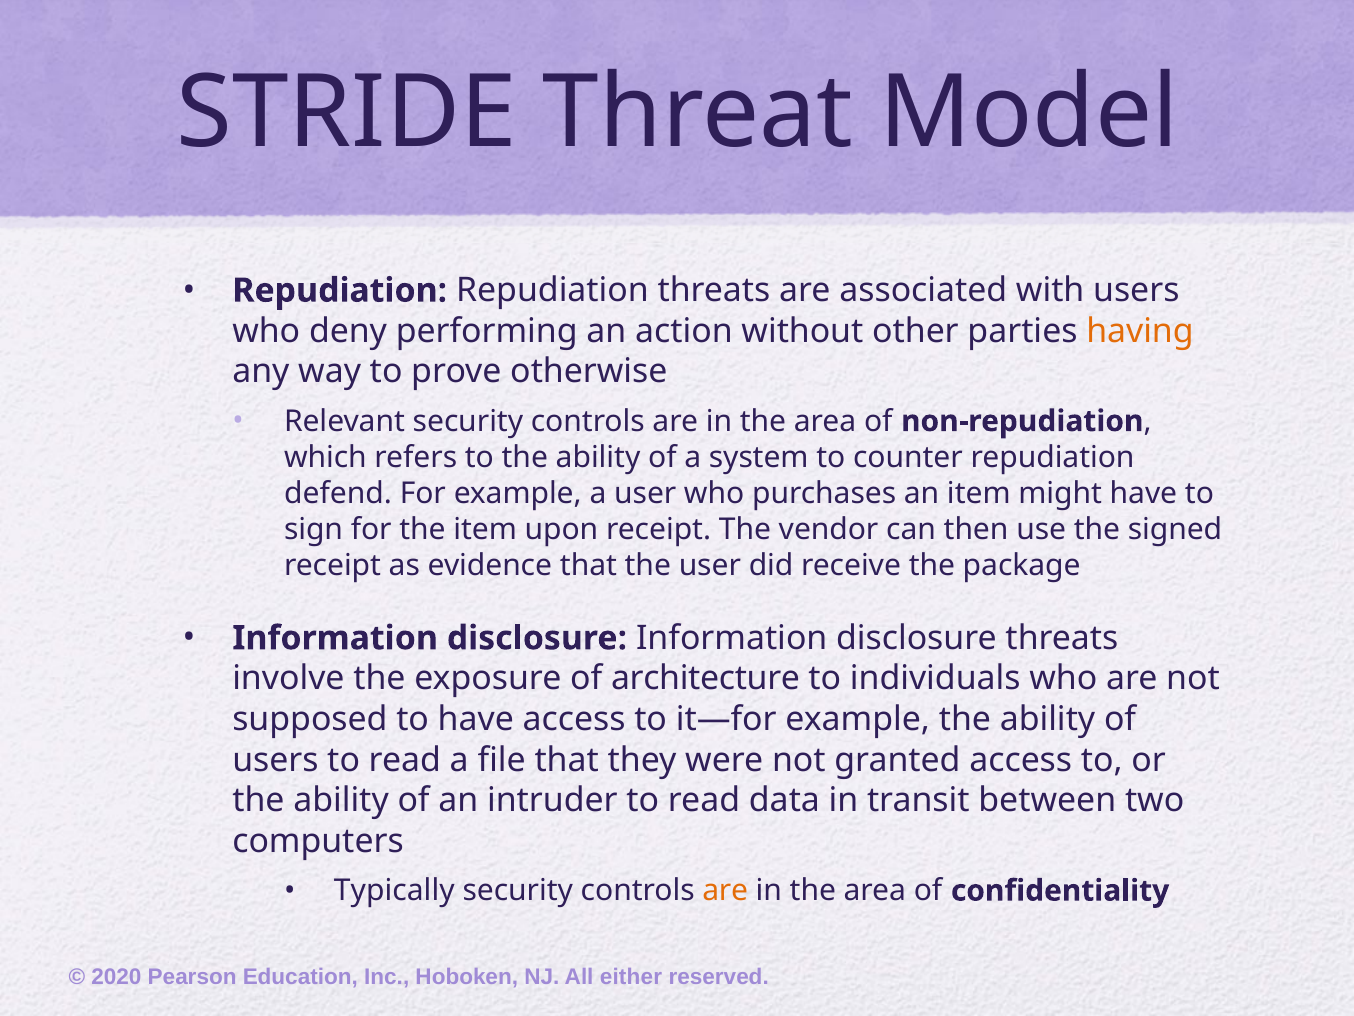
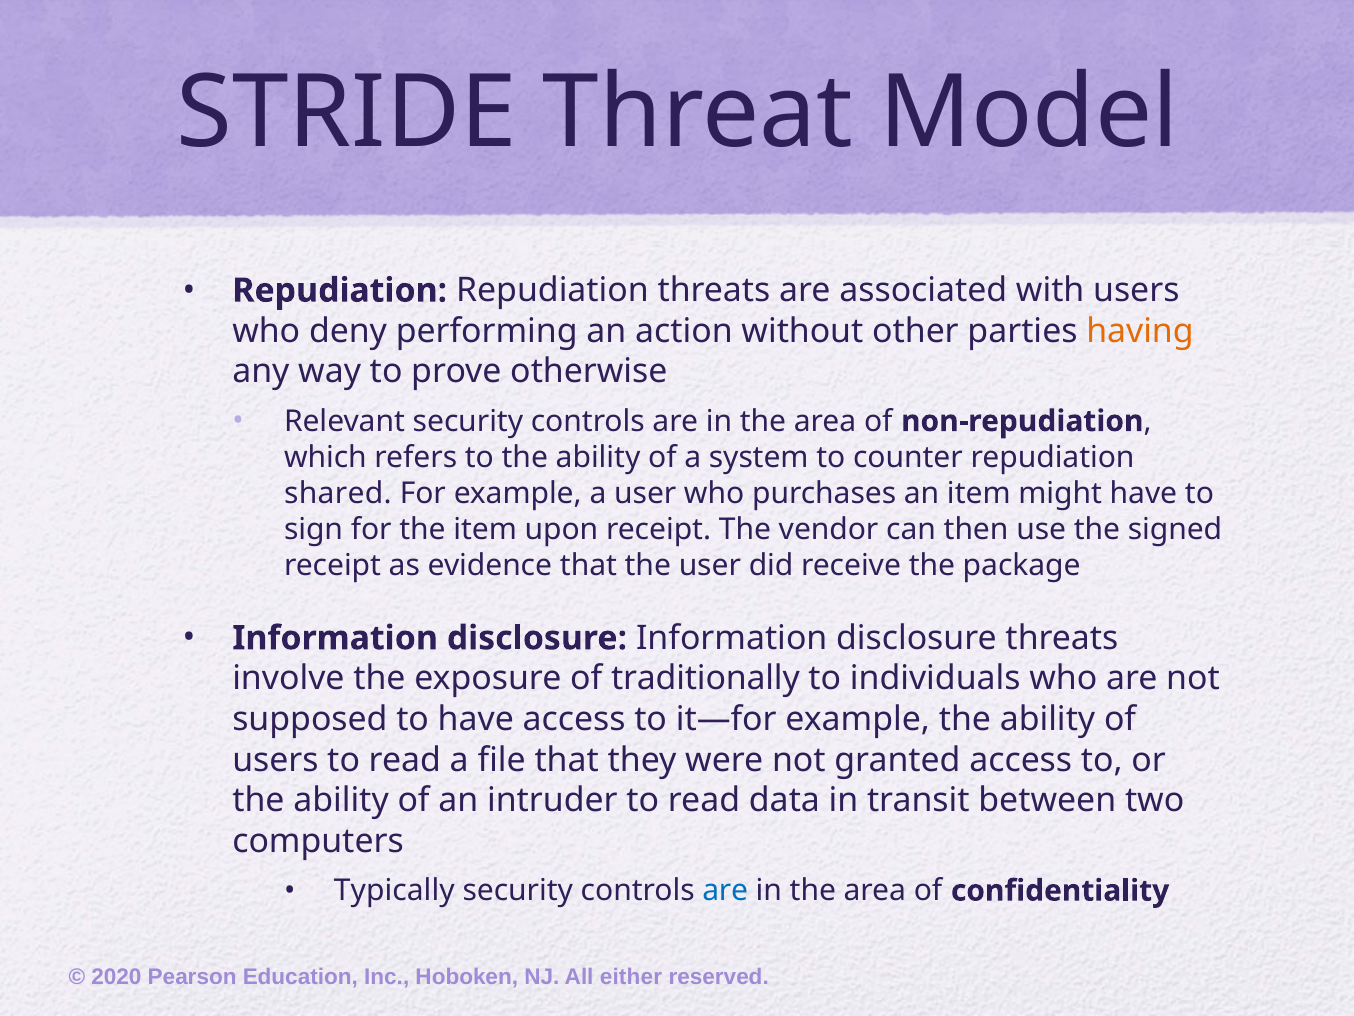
defend: defend -> shared
architecture: architecture -> traditionally
are at (725, 890) colour: orange -> blue
